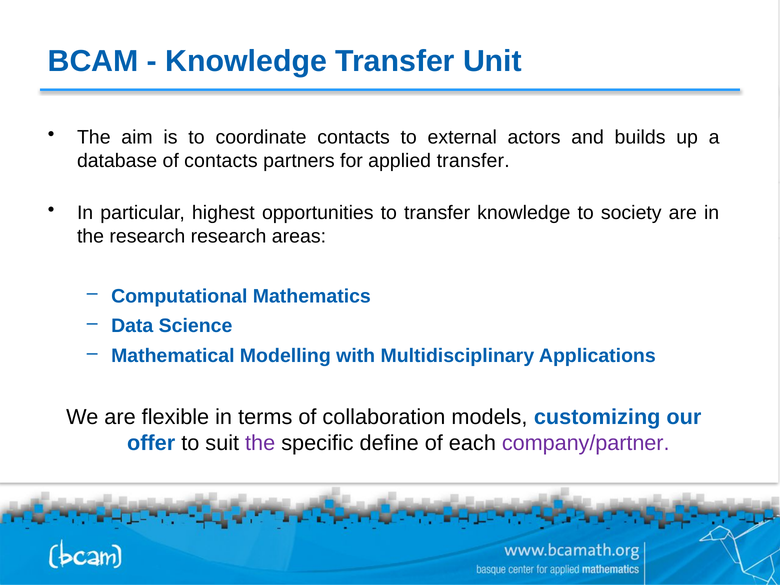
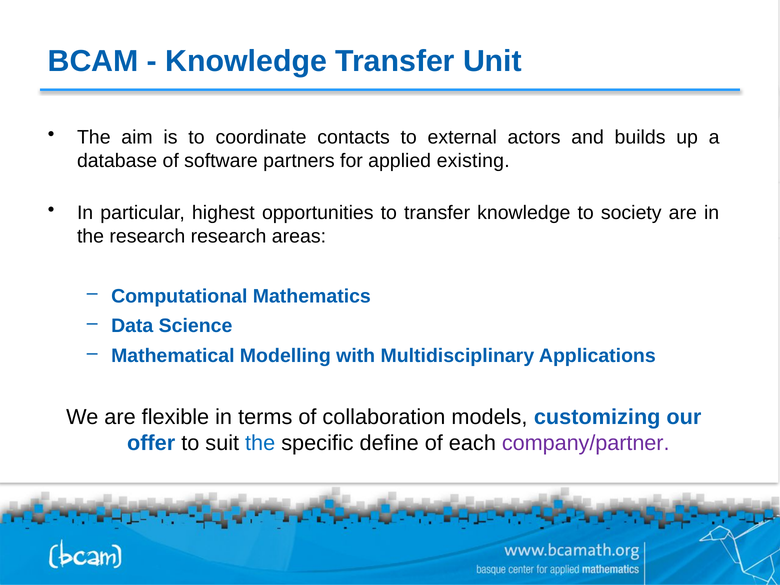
of contacts: contacts -> software
applied transfer: transfer -> existing
the at (260, 443) colour: purple -> blue
